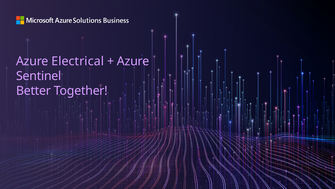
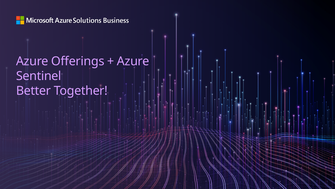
Electrical: Electrical -> Offerings
